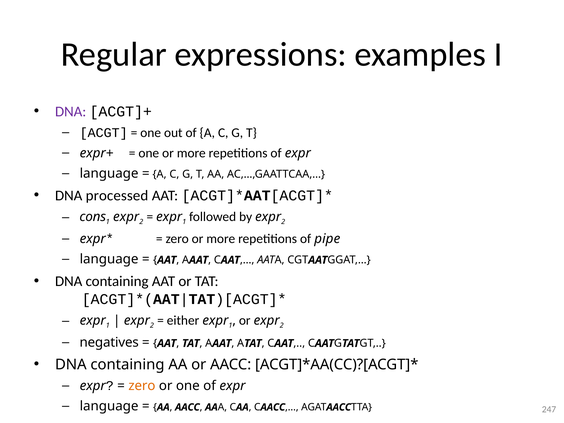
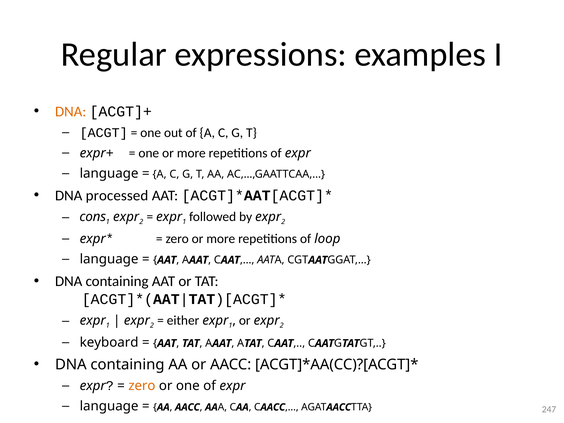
DNA at (71, 111) colour: purple -> orange
pipe: pipe -> loop
negatives: negatives -> keyboard
